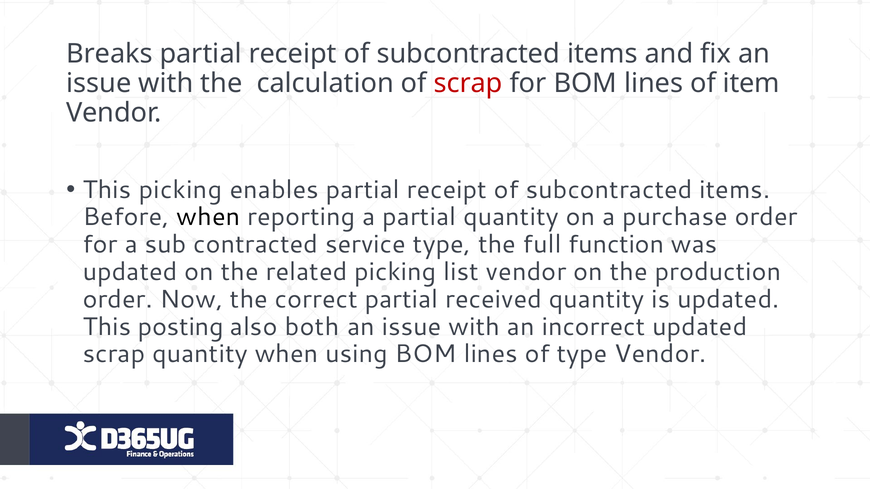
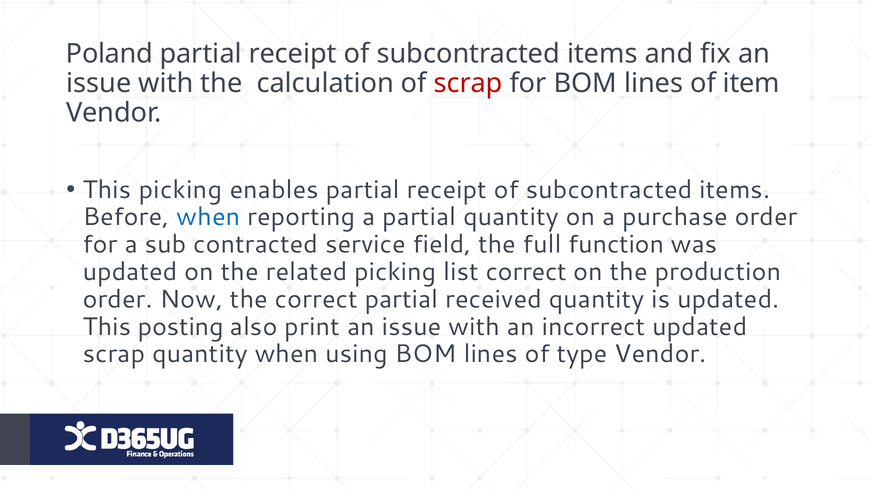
Breaks: Breaks -> Poland
when at (208, 217) colour: black -> blue
service type: type -> field
list vendor: vendor -> correct
both: both -> print
